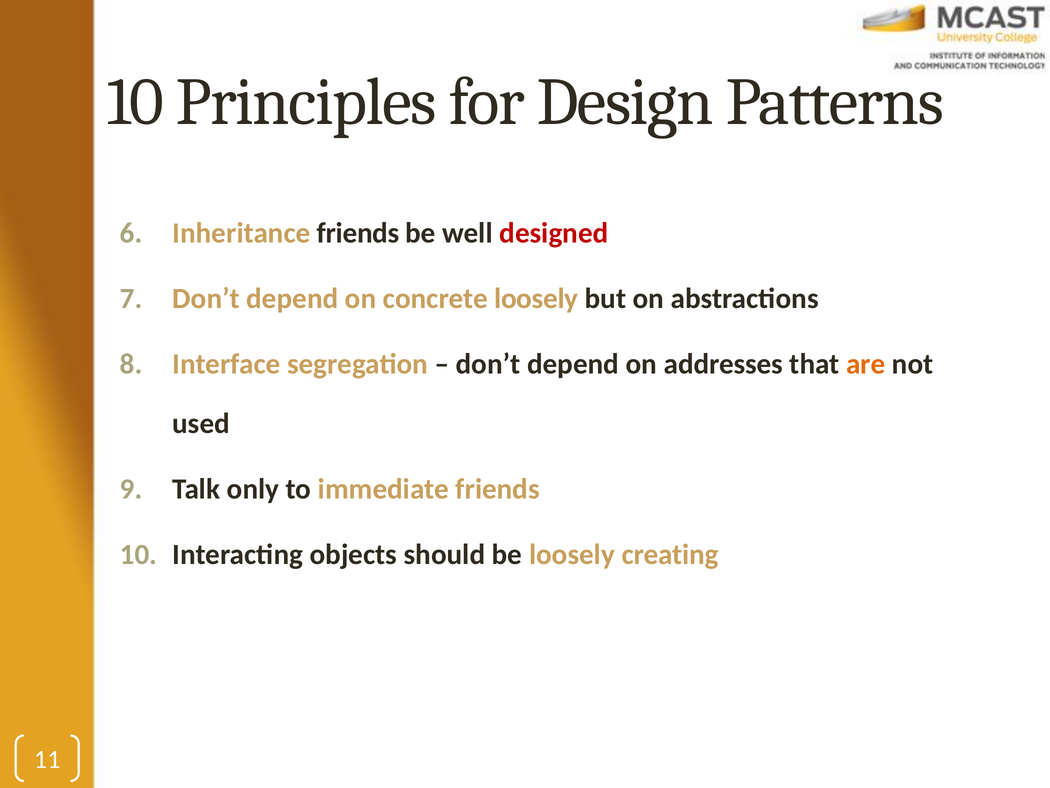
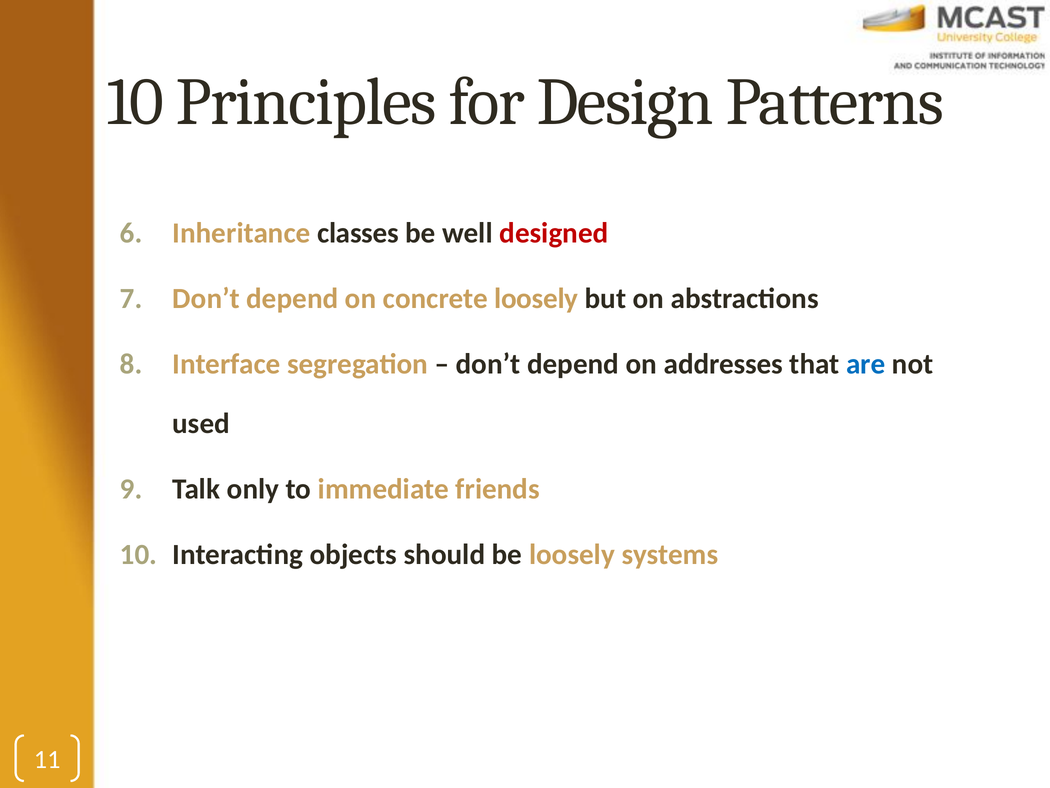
Inheritance friends: friends -> classes
are colour: orange -> blue
creating: creating -> systems
